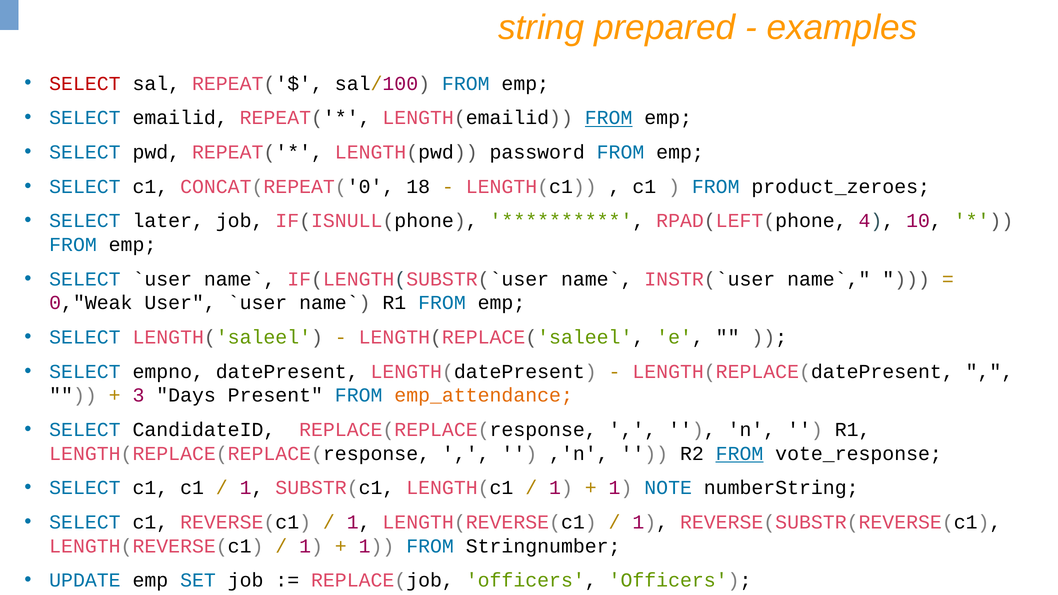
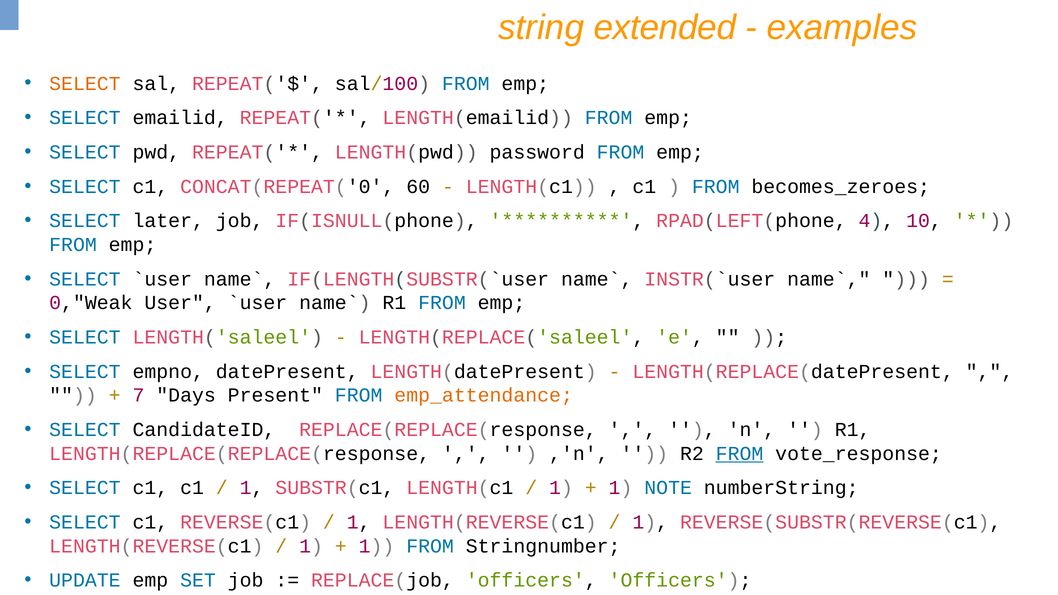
prepared: prepared -> extended
SELECT at (85, 84) colour: red -> orange
FROM at (609, 118) underline: present -> none
18: 18 -> 60
product_zeroes: product_zeroes -> becomes_zeroes
3: 3 -> 7
